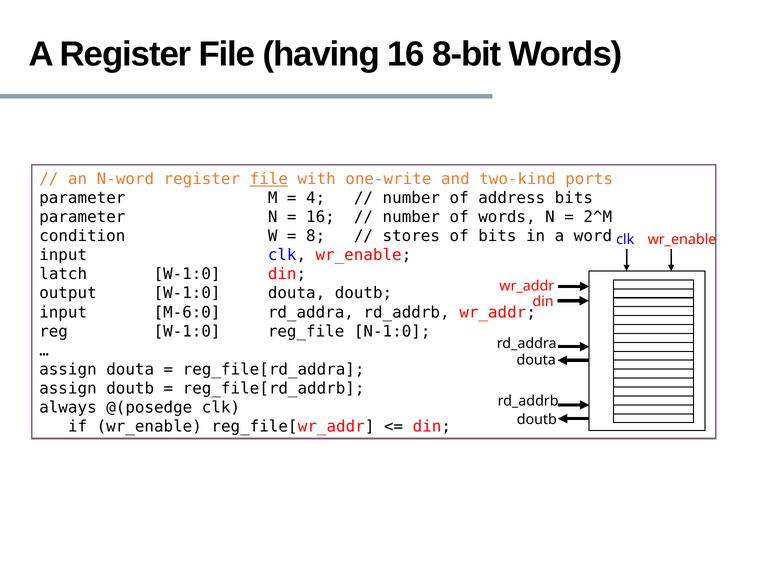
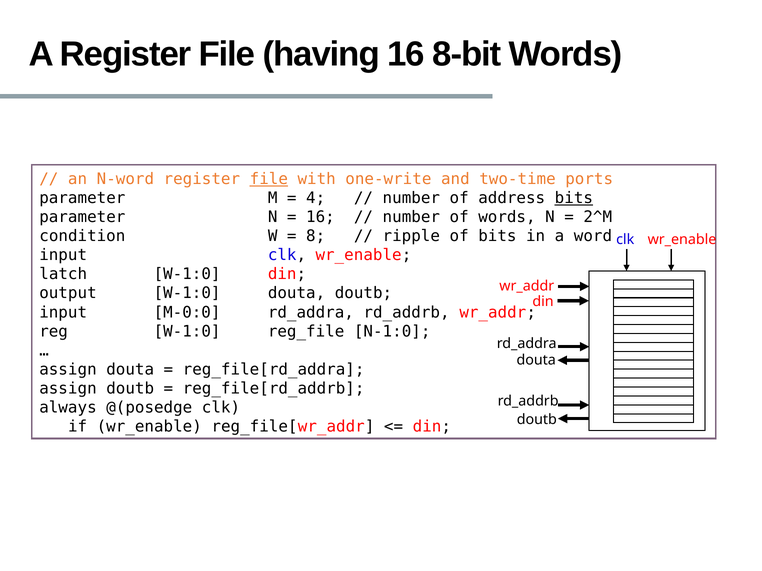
two-kind: two-kind -> two-time
bits at (574, 198) underline: none -> present
stores: stores -> ripple
M-6:0: M-6:0 -> M-0:0
